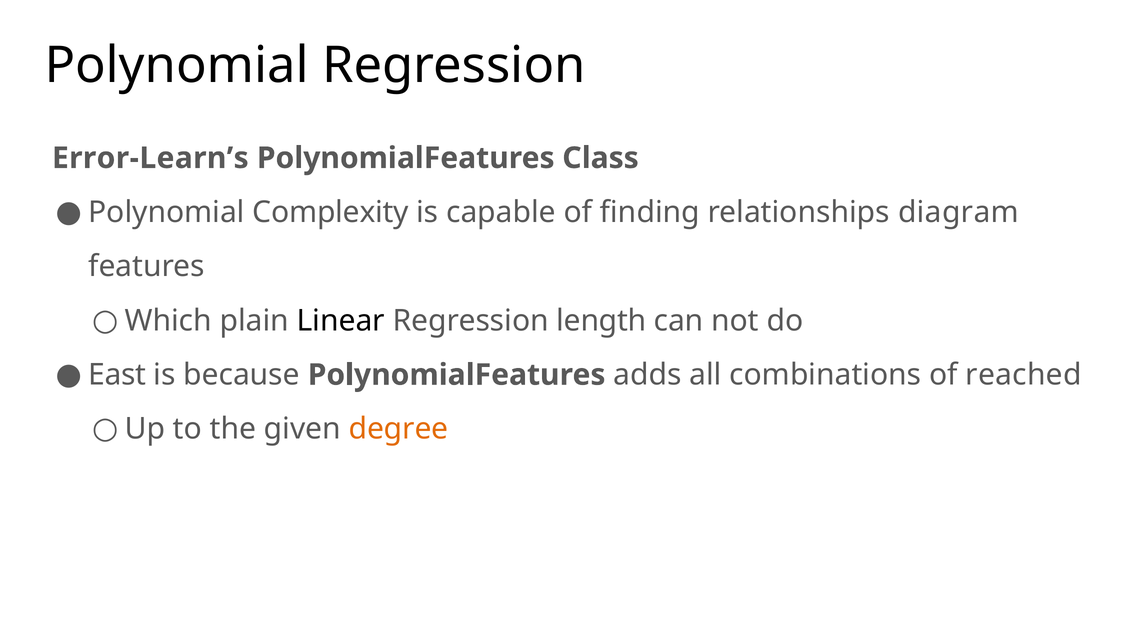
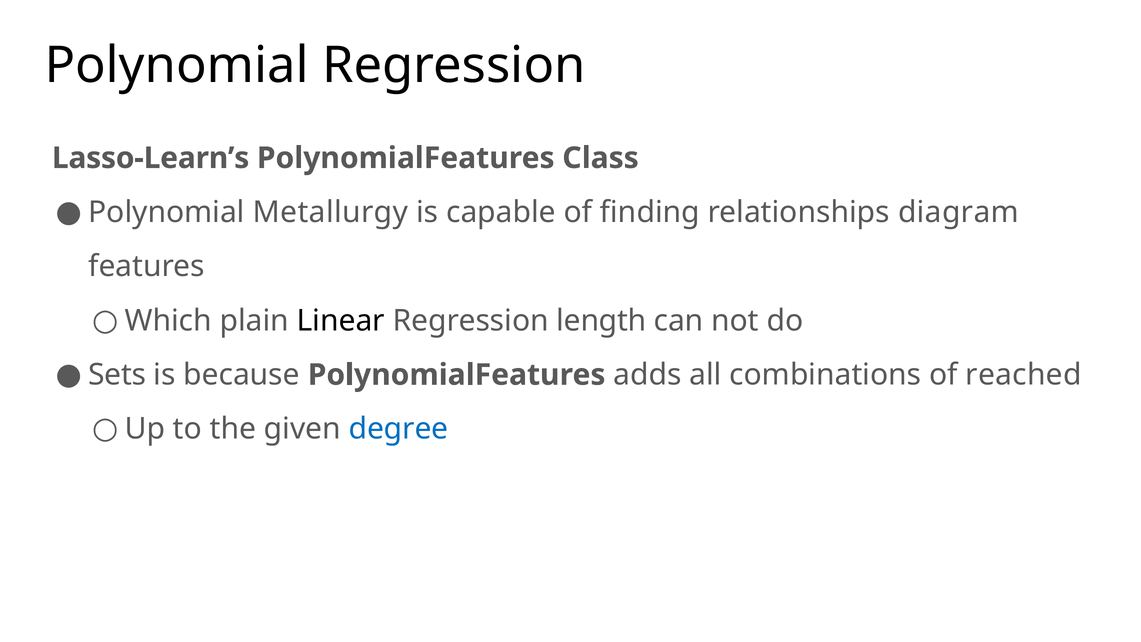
Error-Learn’s: Error-Learn’s -> Lasso-Learn’s
Complexity: Complexity -> Metallurgy
East: East -> Sets
degree colour: orange -> blue
